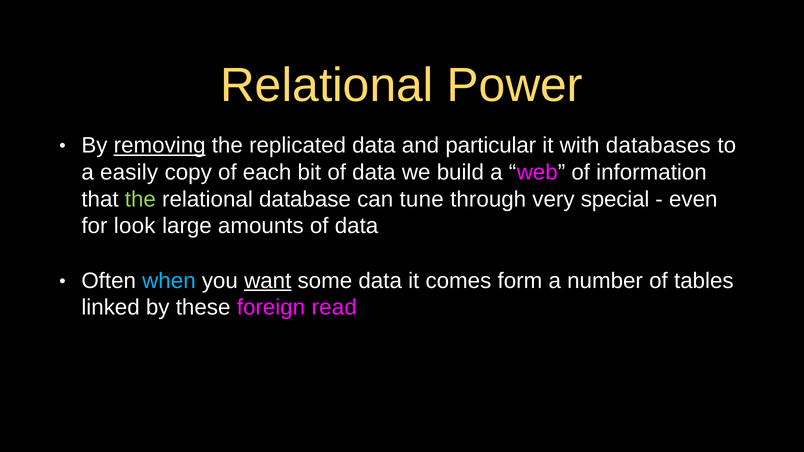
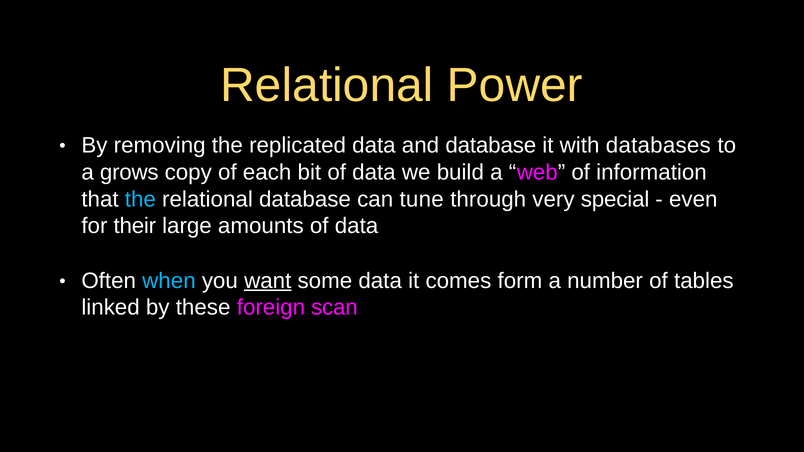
removing underline: present -> none
and particular: particular -> database
easily: easily -> grows
the at (140, 199) colour: light green -> light blue
look: look -> their
read: read -> scan
